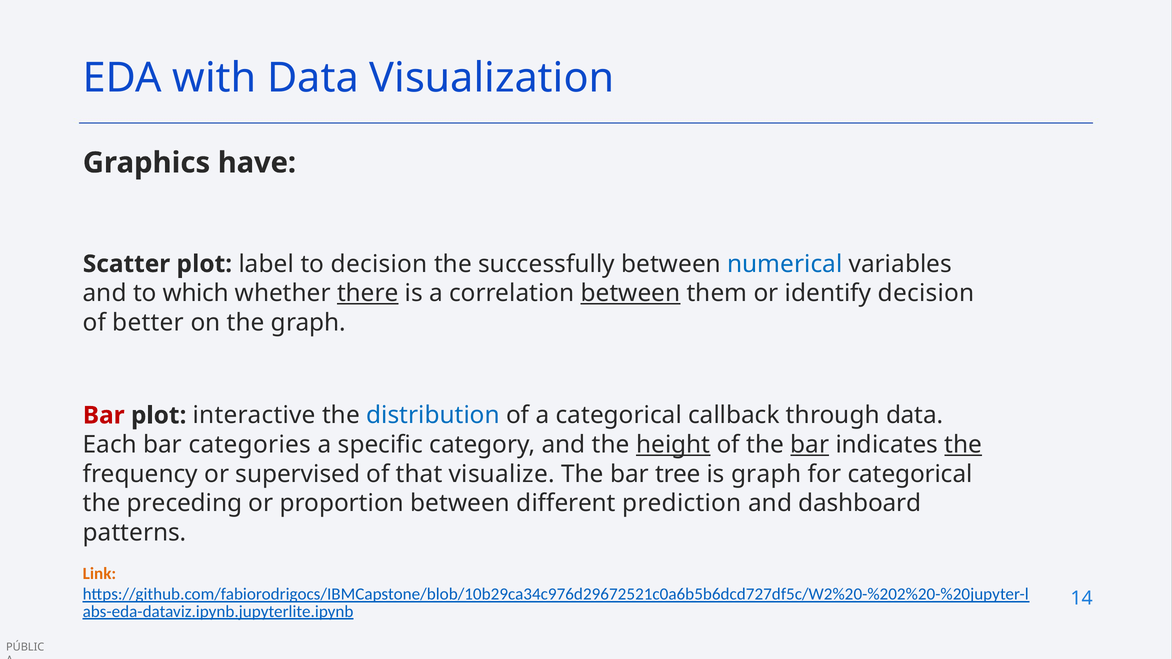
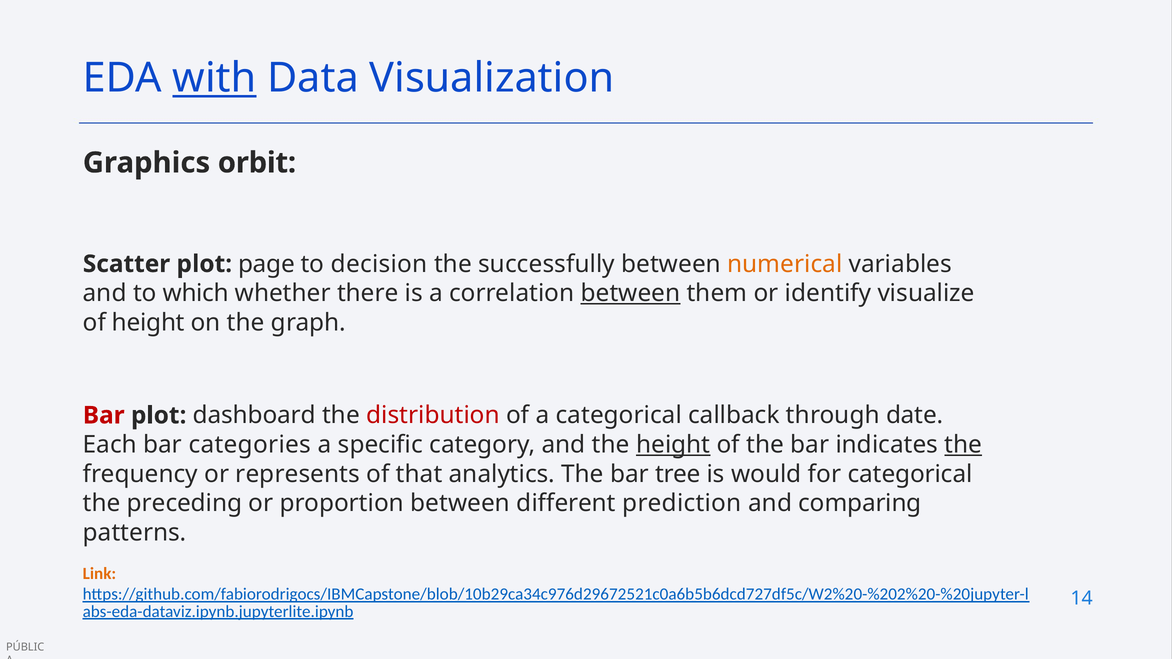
with underline: none -> present
have: have -> orbit
label: label -> page
numerical colour: blue -> orange
there underline: present -> none
identify decision: decision -> visualize
of better: better -> height
interactive: interactive -> dashboard
distribution colour: blue -> red
through data: data -> date
bar at (810, 445) underline: present -> none
supervised: supervised -> represents
visualize: visualize -> analytics
is graph: graph -> would
dashboard: dashboard -> comparing
